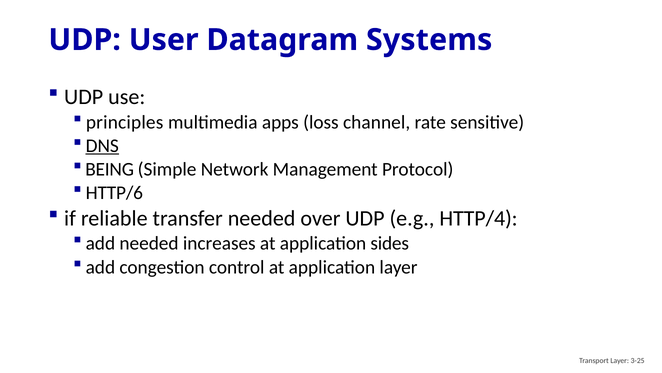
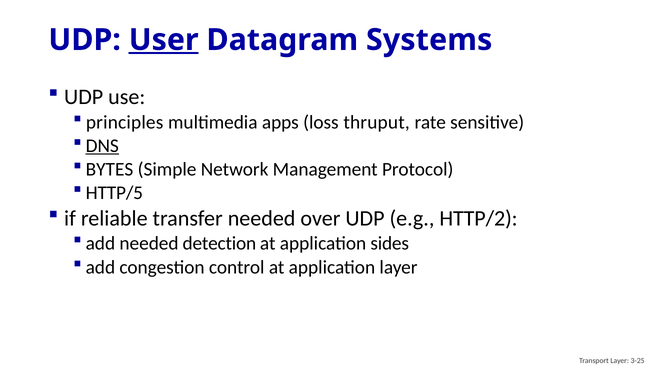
User underline: none -> present
channel: channel -> thruput
BEING: BEING -> BYTES
HTTP/6: HTTP/6 -> HTTP/5
HTTP/4: HTTP/4 -> HTTP/2
increases: increases -> detection
